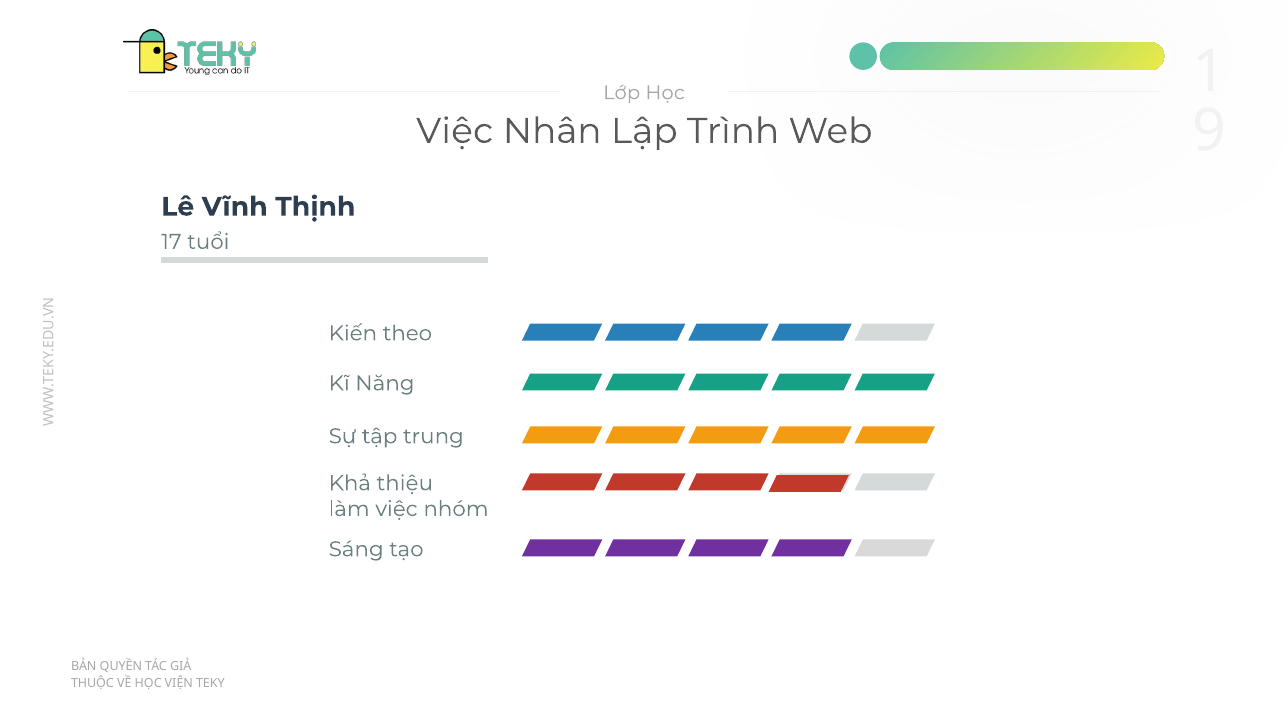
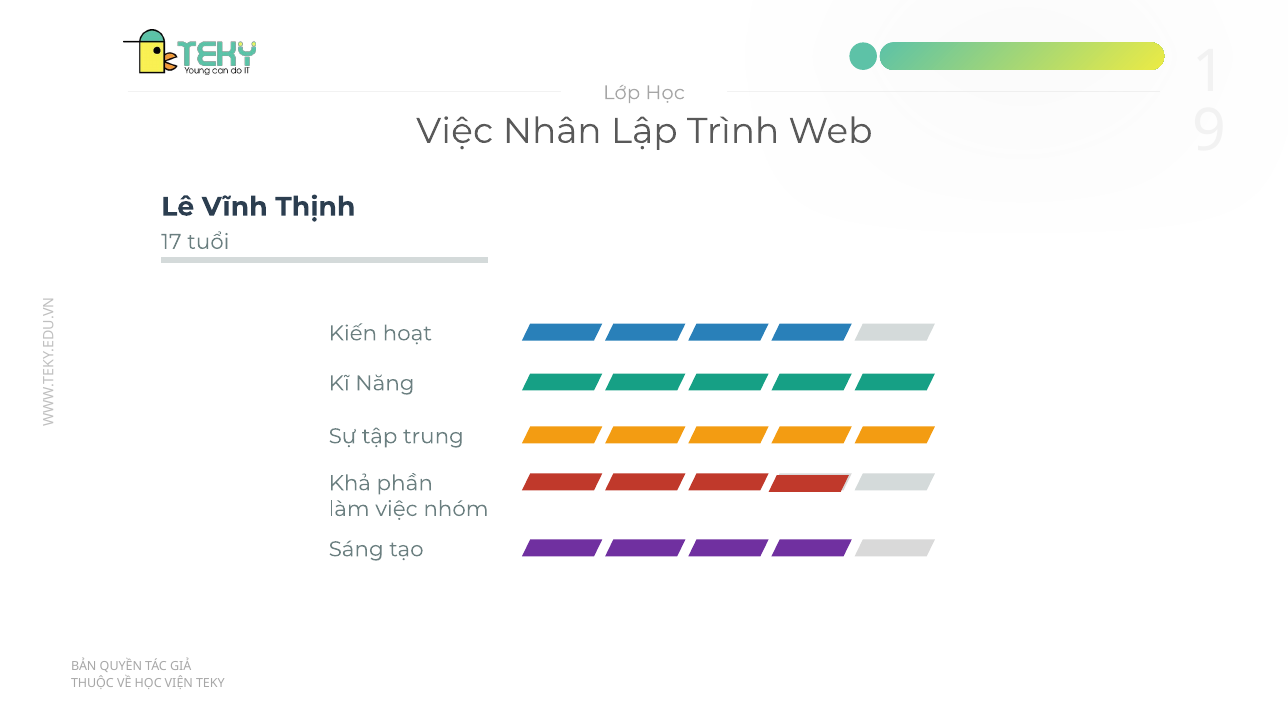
theo: theo -> hoạt
thiệu: thiệu -> phần
